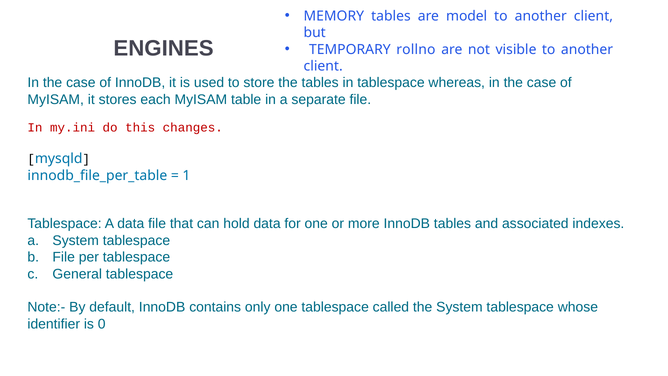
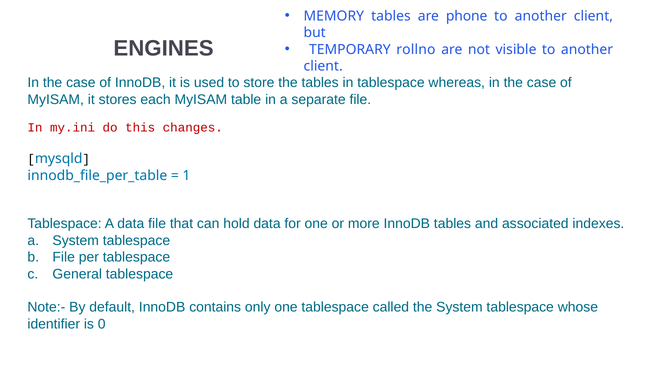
model: model -> phone
